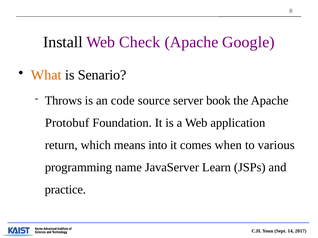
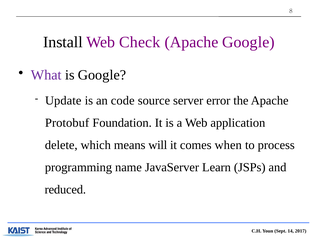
What colour: orange -> purple
is Senario: Senario -> Google
Throws: Throws -> Update
book: book -> error
return: return -> delete
into: into -> will
various: various -> process
practice: practice -> reduced
